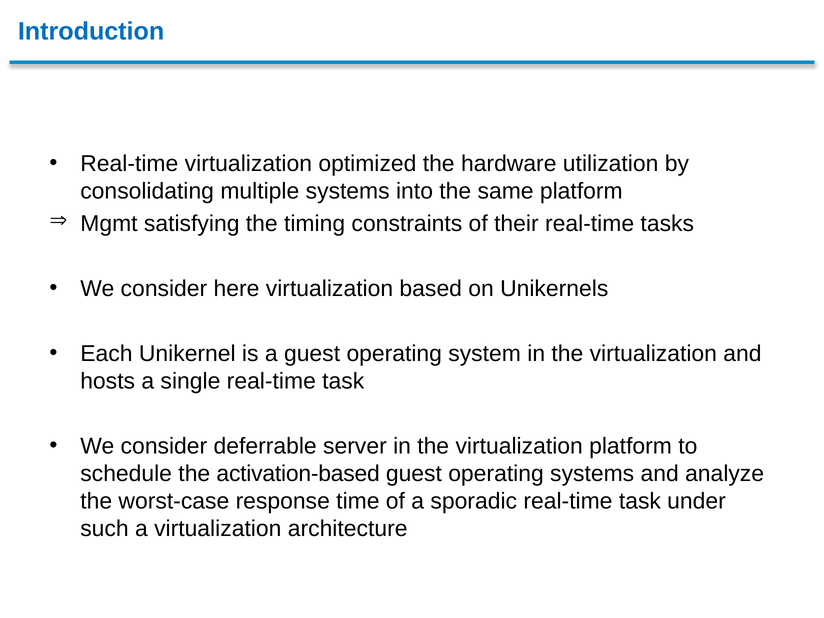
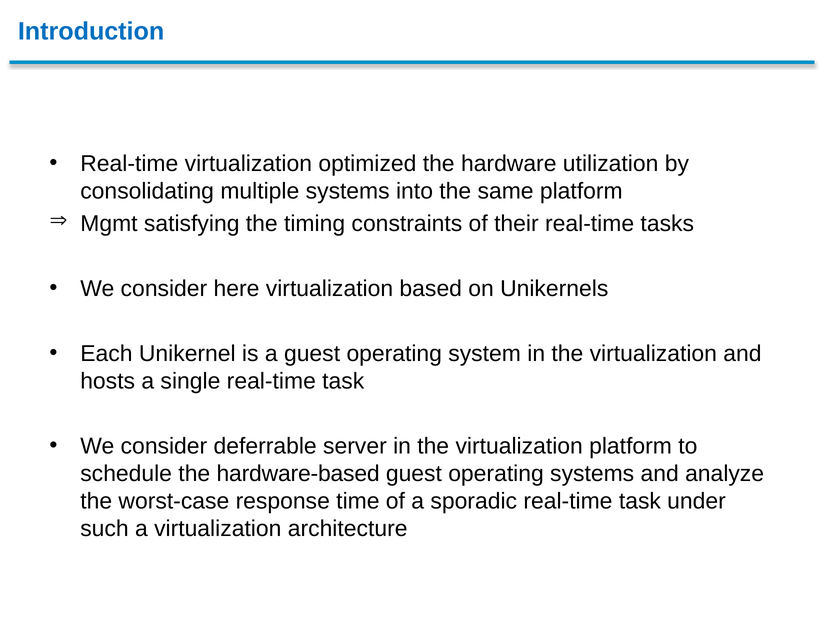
activation-based: activation-based -> hardware-based
